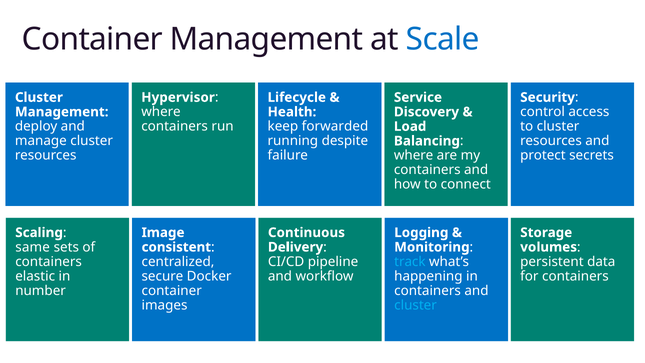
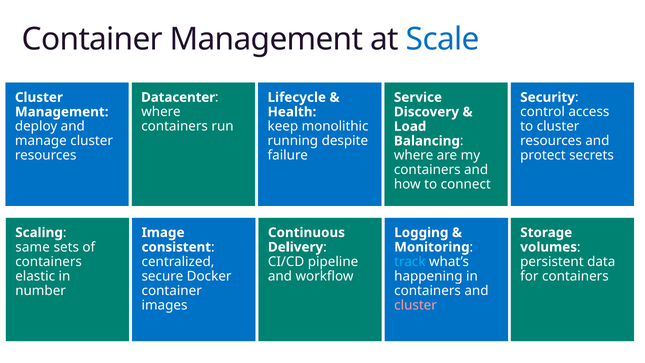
Hypervisor: Hypervisor -> Datacenter
forwarded: forwarded -> monolithic
cluster at (416, 305) colour: light blue -> pink
